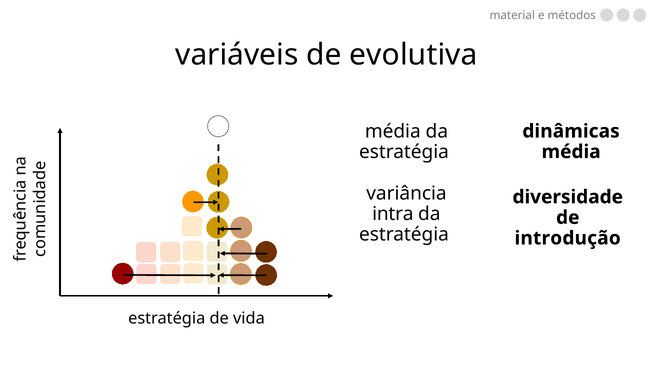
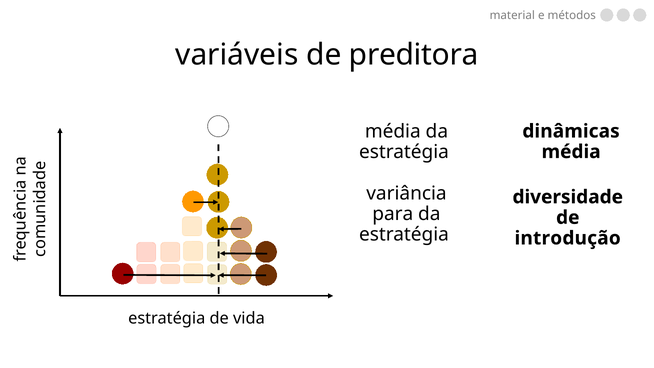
evolutiva: evolutiva -> preditora
intra: intra -> para
